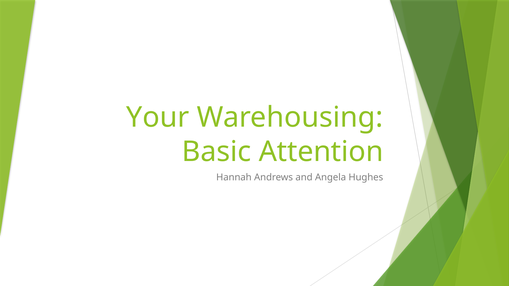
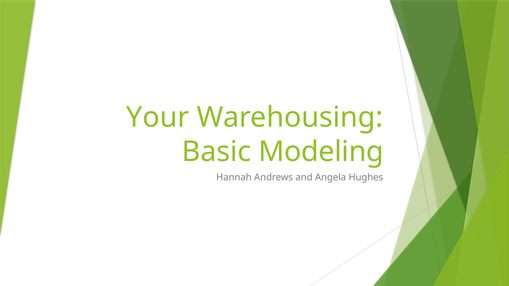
Attention: Attention -> Modeling
